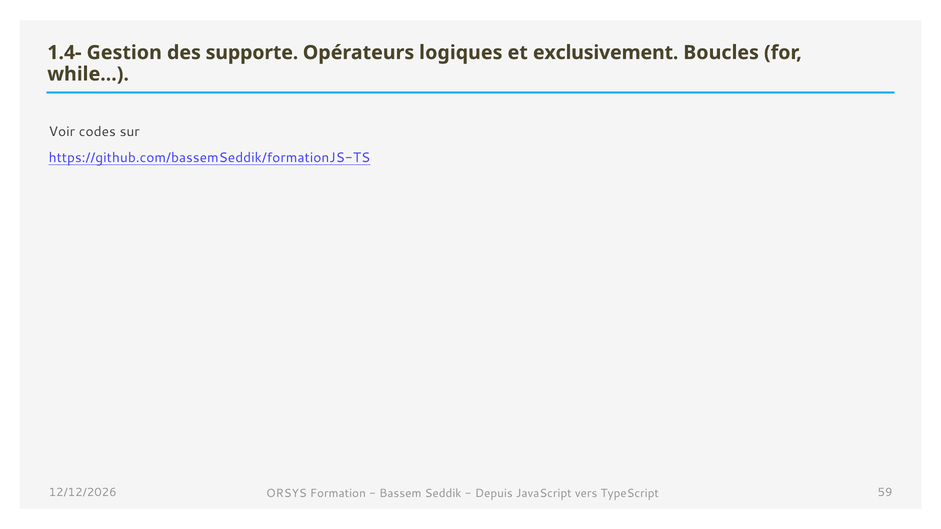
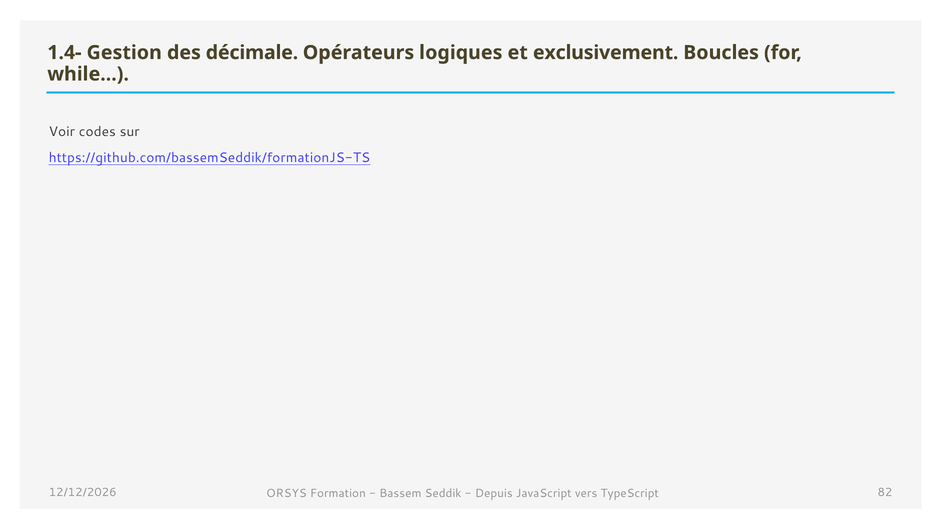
supporte: supporte -> décimale
59: 59 -> 82
